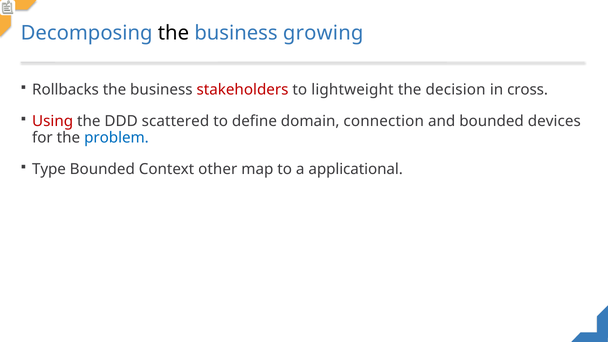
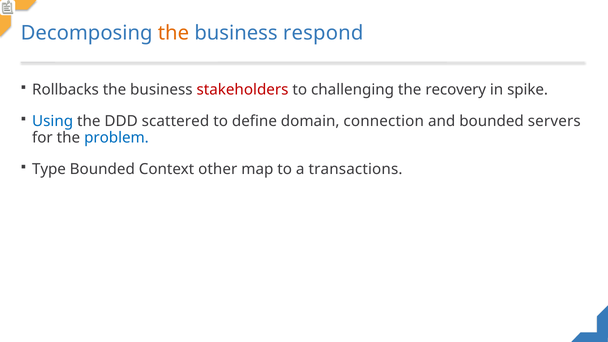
the at (173, 33) colour: black -> orange
growing: growing -> respond
lightweight: lightweight -> challenging
decision: decision -> recovery
cross: cross -> spike
Using colour: red -> blue
devices: devices -> servers
applicational: applicational -> transactions
